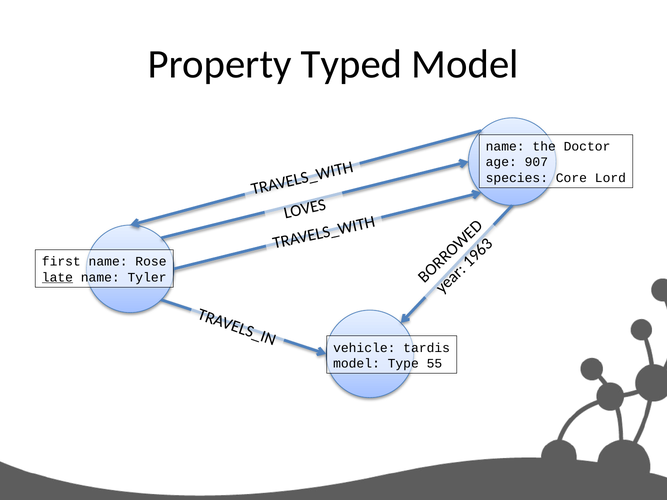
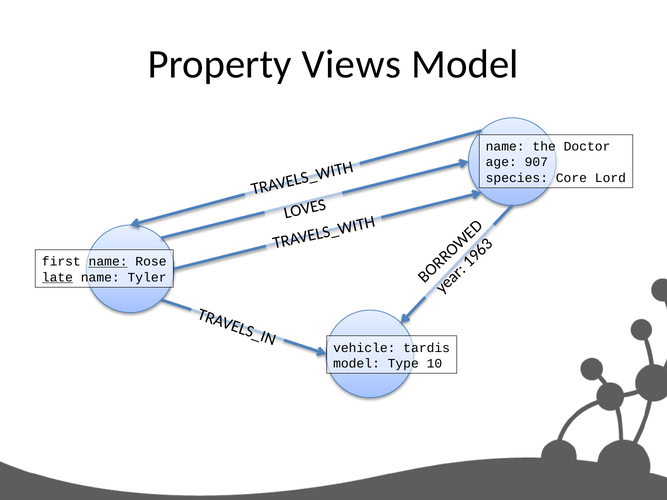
Typed: Typed -> Views
name at (108, 262) underline: none -> present
55: 55 -> 10
